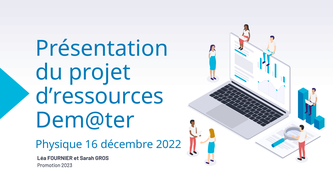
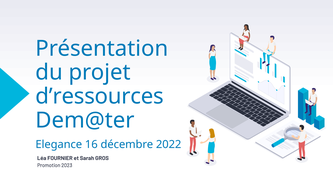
Physique: Physique -> Elegance
